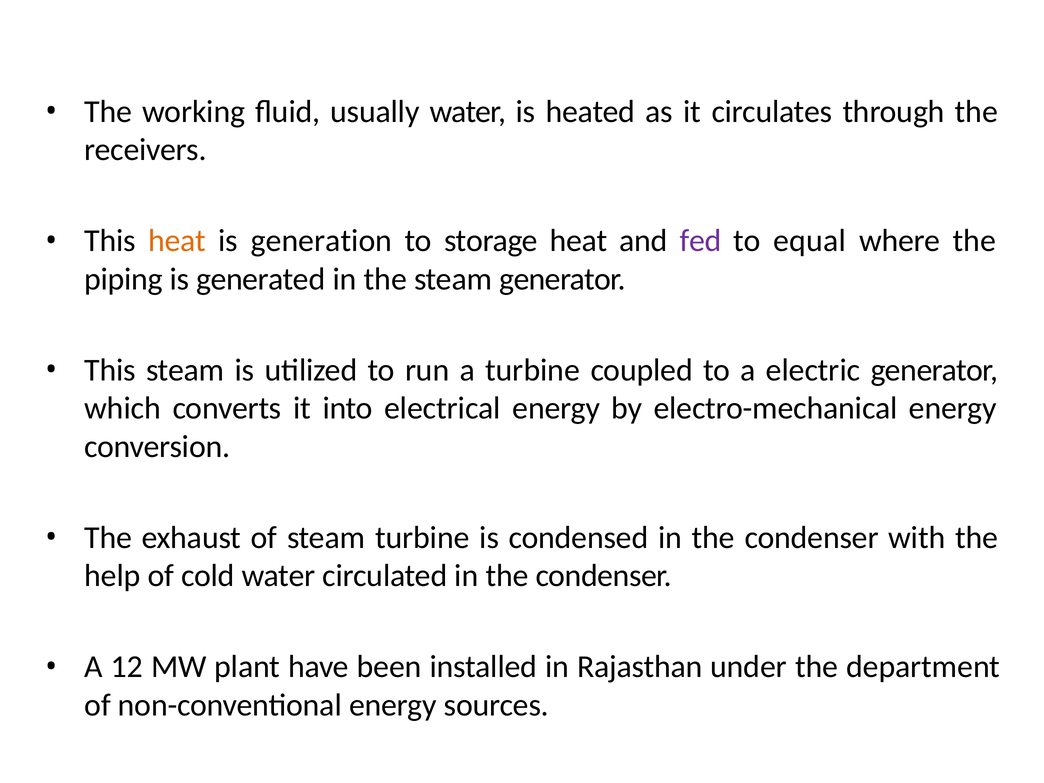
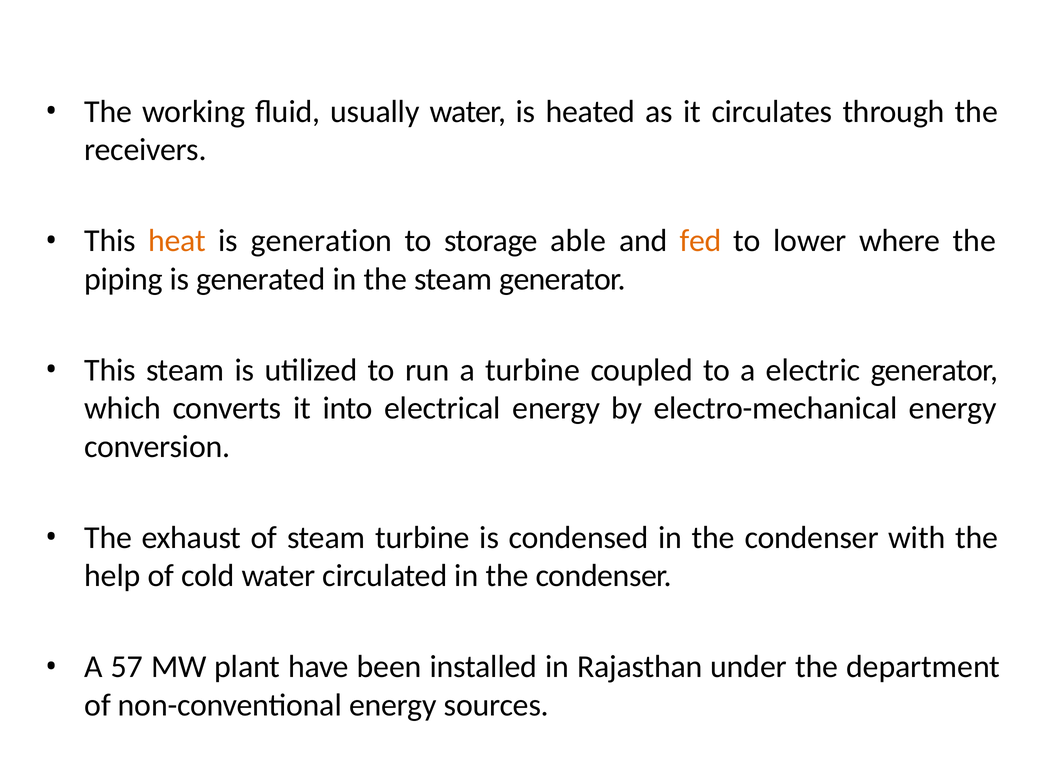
storage heat: heat -> able
fed colour: purple -> orange
equal: equal -> lower
12: 12 -> 57
